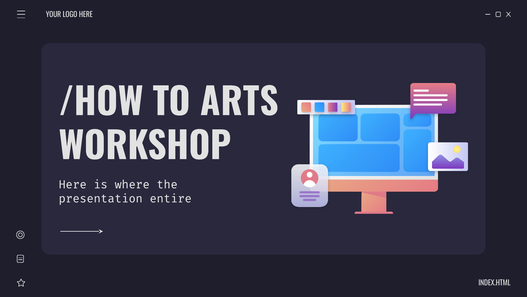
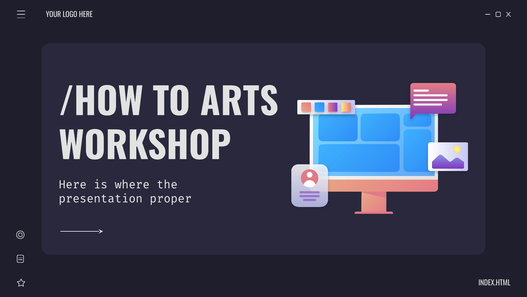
entire: entire -> proper
